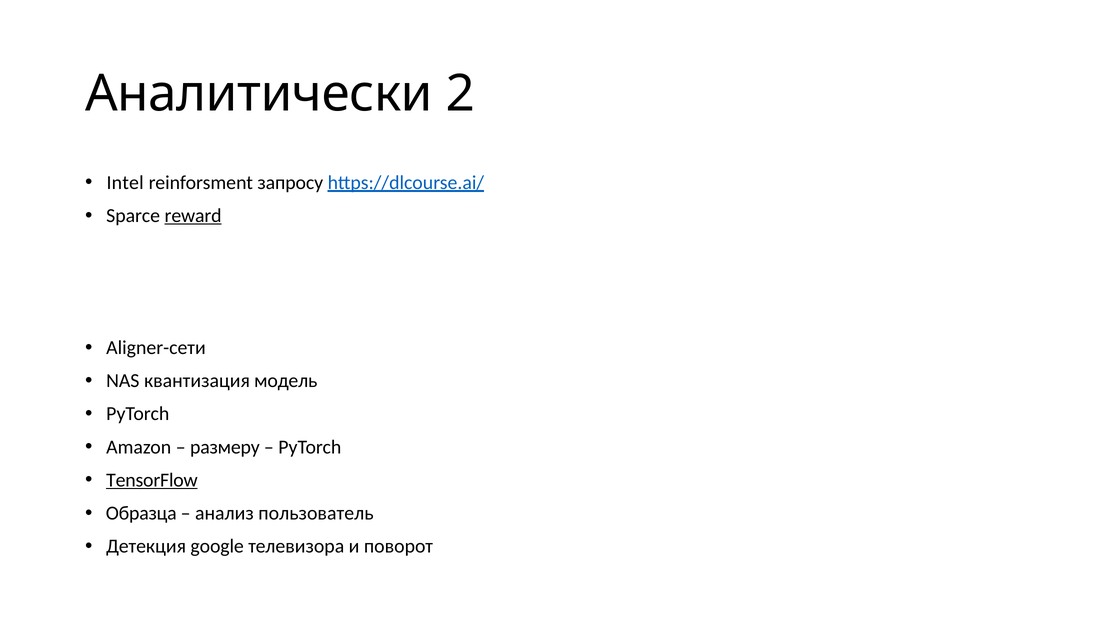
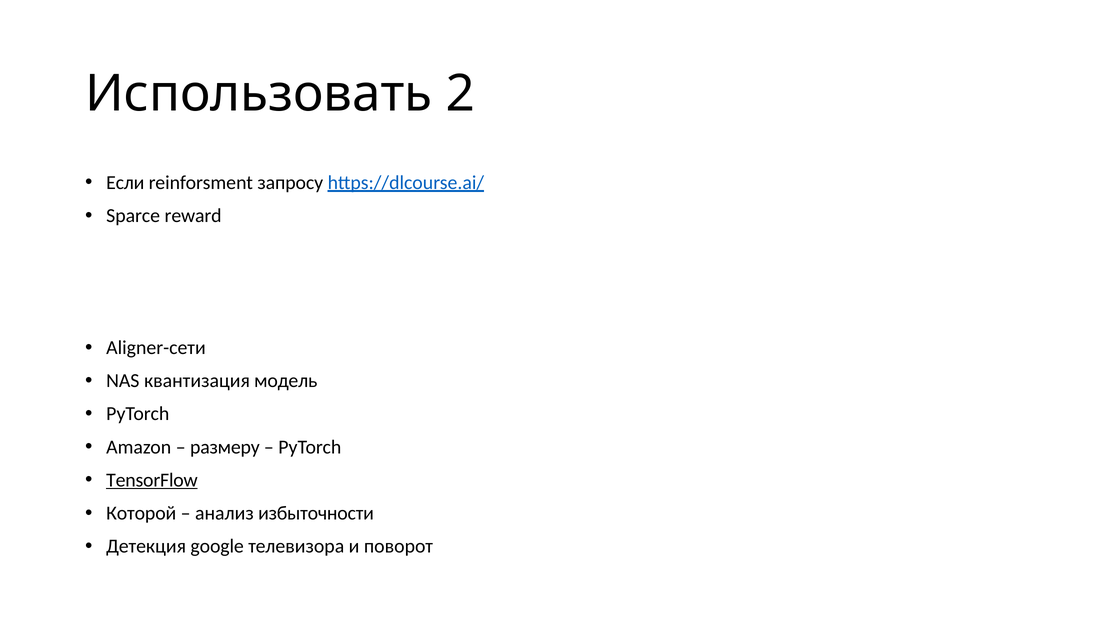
Аналитически: Аналитически -> Использовать
Intel: Intel -> Если
reward underline: present -> none
Образца: Образца -> Которой
пользователь: пользователь -> избыточности
